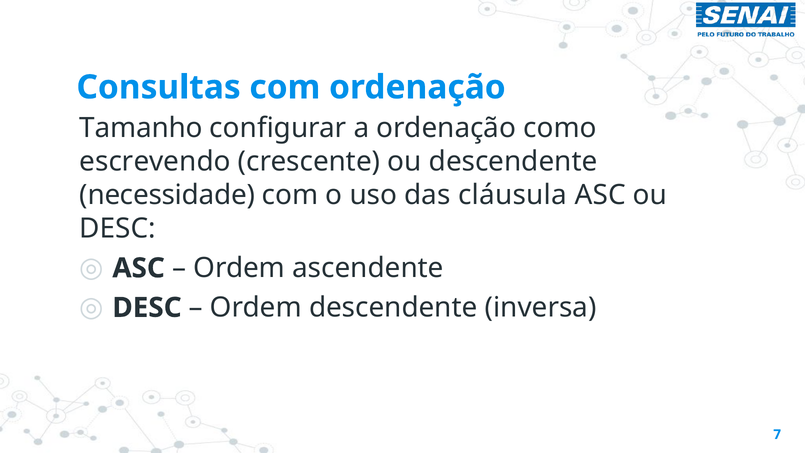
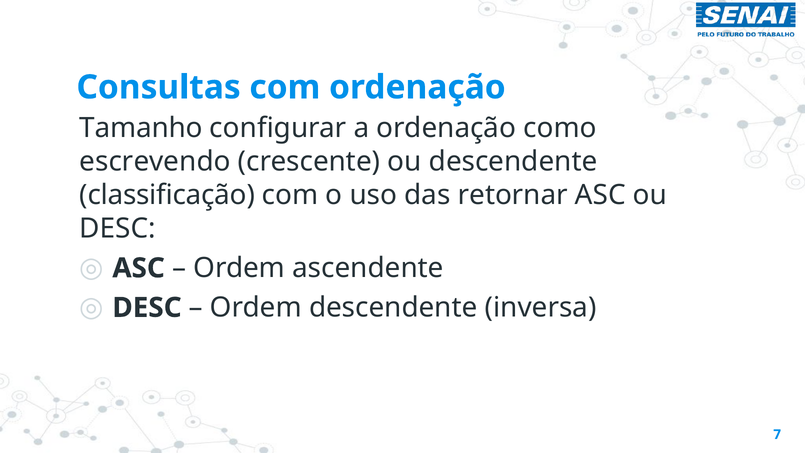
necessidade: necessidade -> classificação
cláusula: cláusula -> retornar
